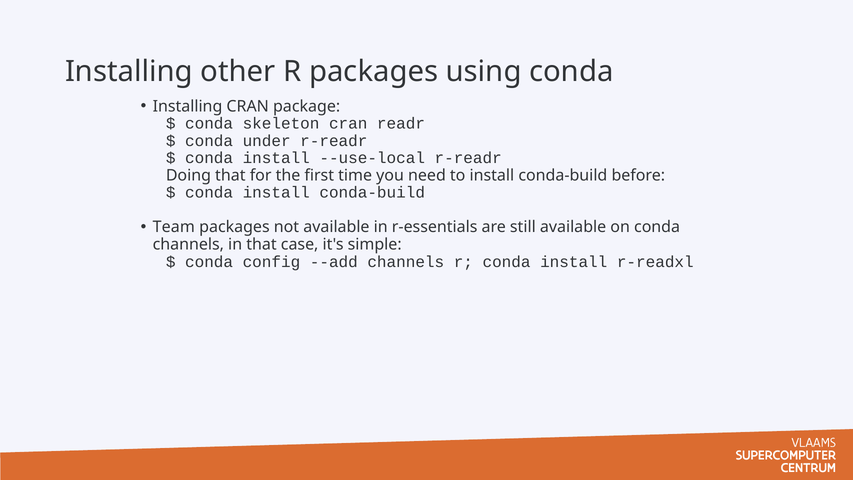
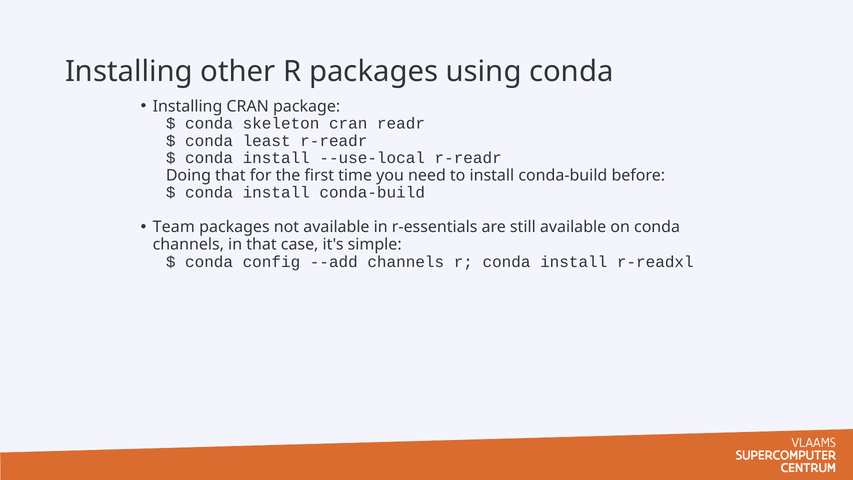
under: under -> least
